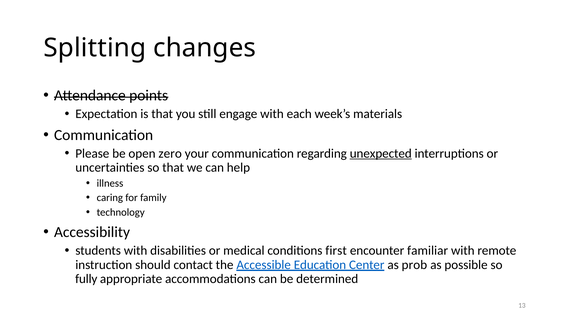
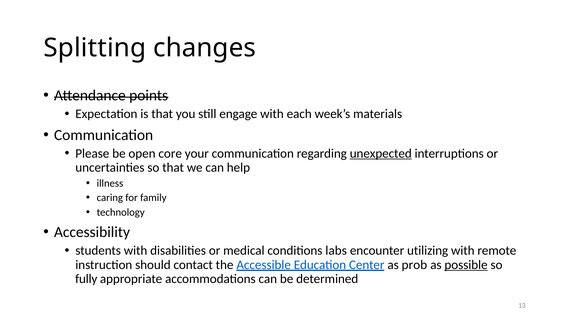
zero: zero -> core
first: first -> labs
familiar: familiar -> utilizing
possible underline: none -> present
